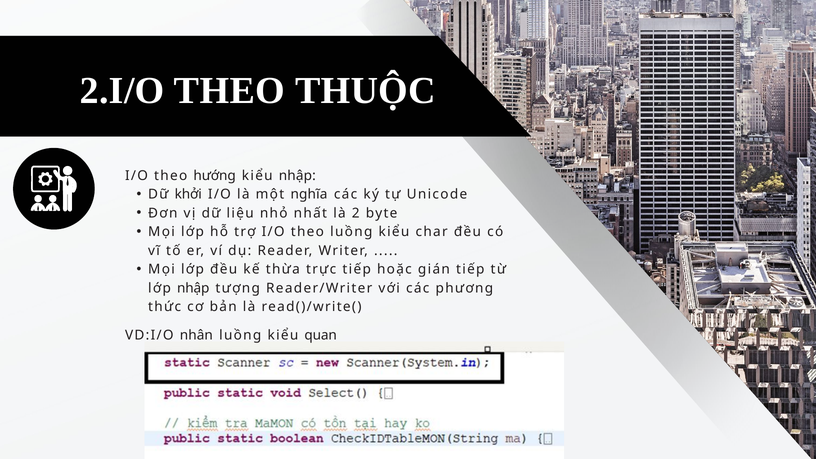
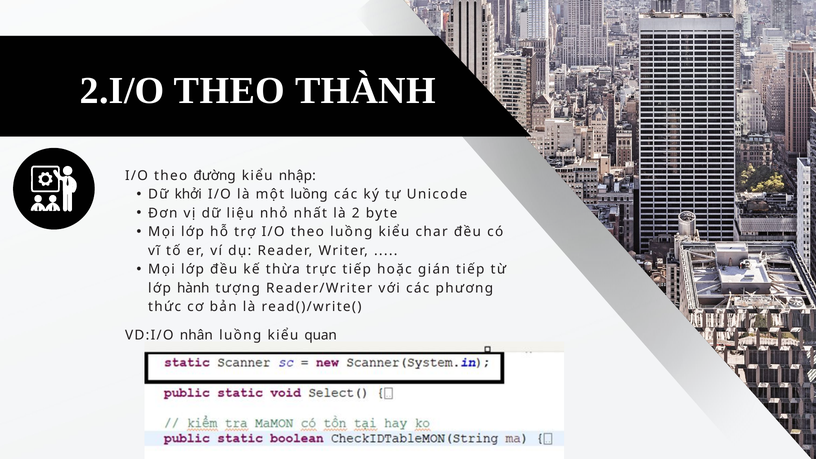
THUỘC: THUỘC -> THÀNH
hướng: hướng -> đường
một nghĩa: nghĩa -> luồng
lớp nhập: nhập -> hành
